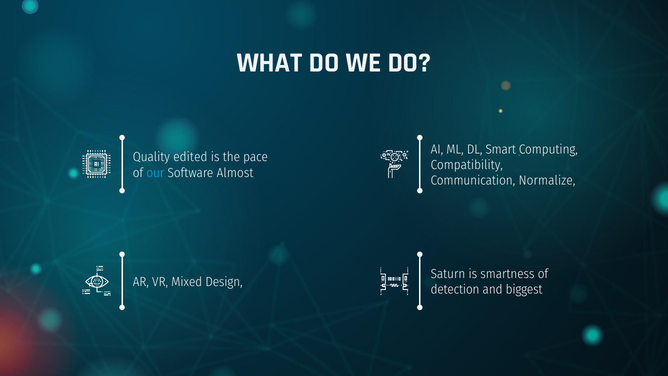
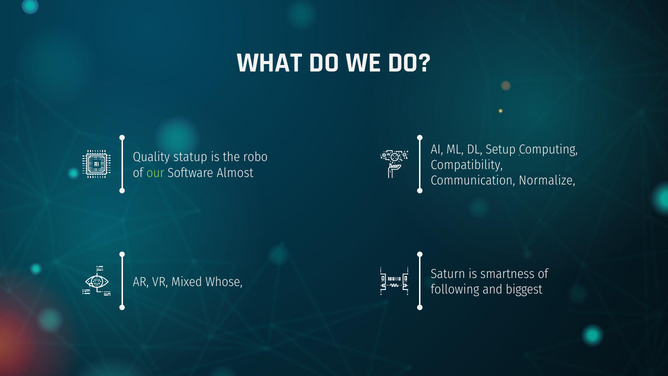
Smart: Smart -> Setup
edited: edited -> statup
pace: pace -> robo
our colour: light blue -> light green
Design: Design -> Whose
detection: detection -> following
